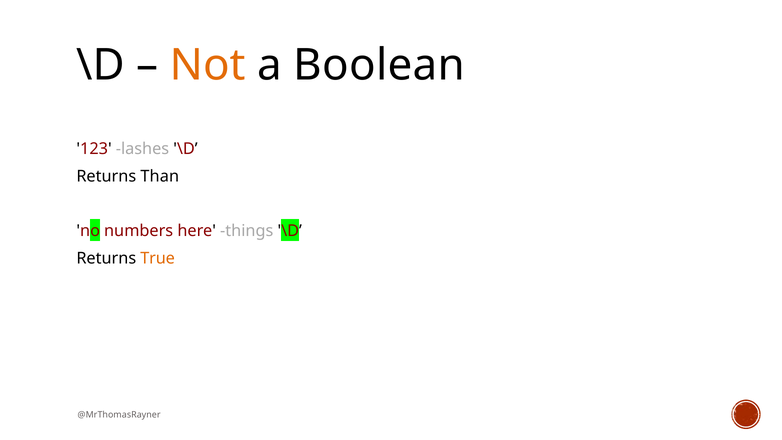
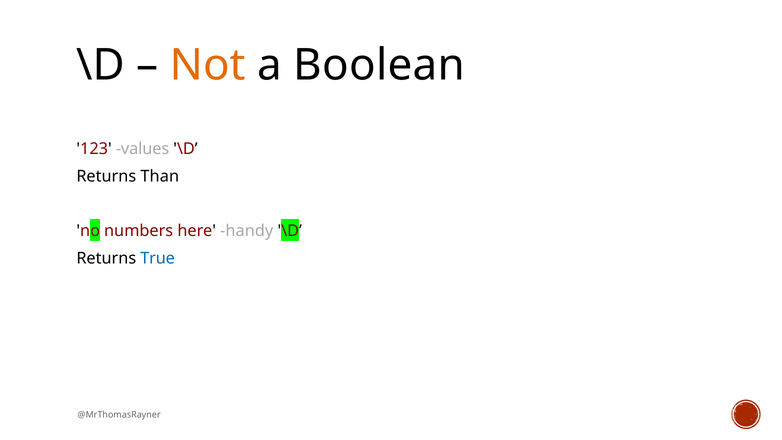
lashes: lashes -> values
things: things -> handy
True colour: orange -> blue
